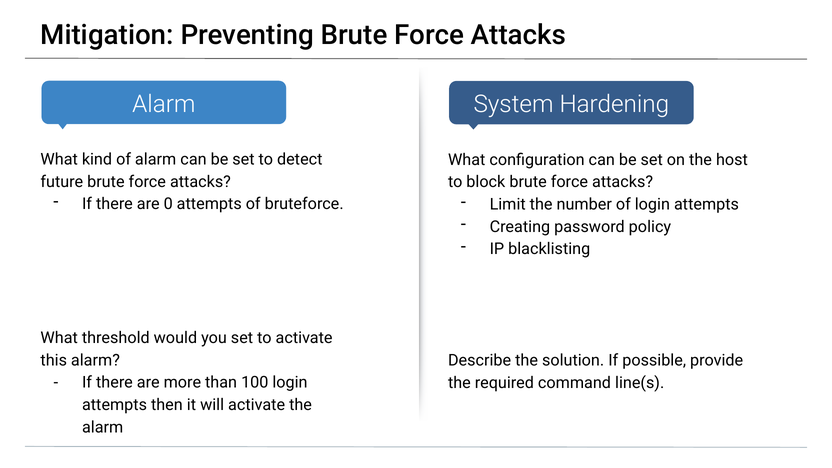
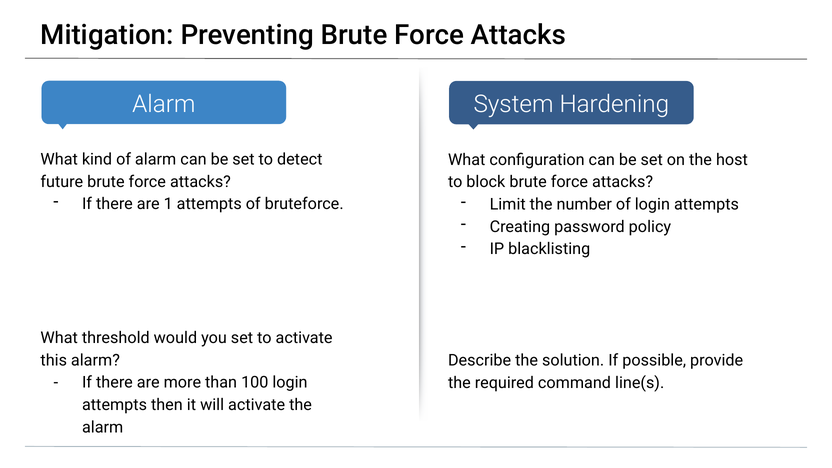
0: 0 -> 1
